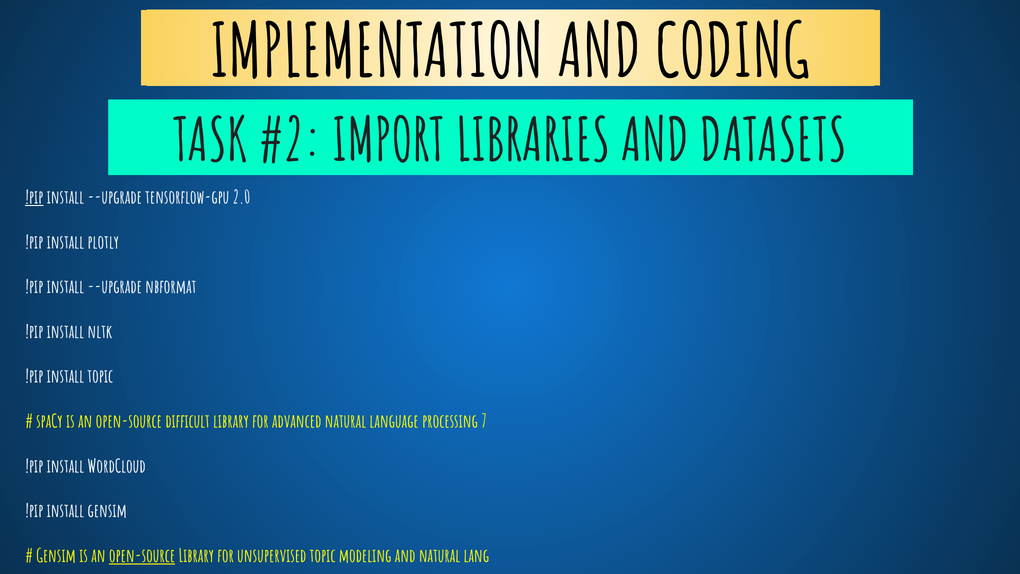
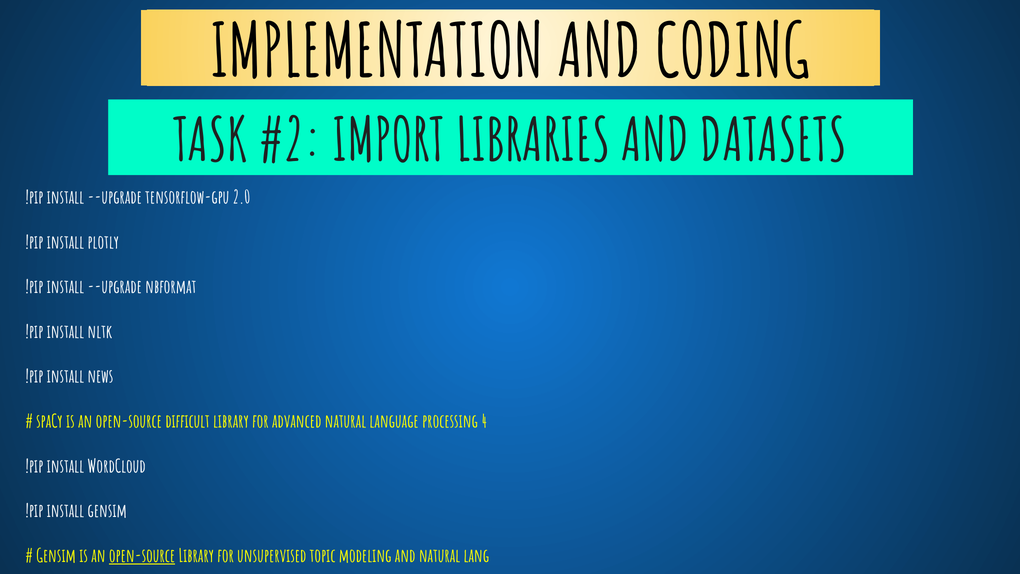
!pip at (34, 198) underline: present -> none
install topic: topic -> news
7: 7 -> 4
